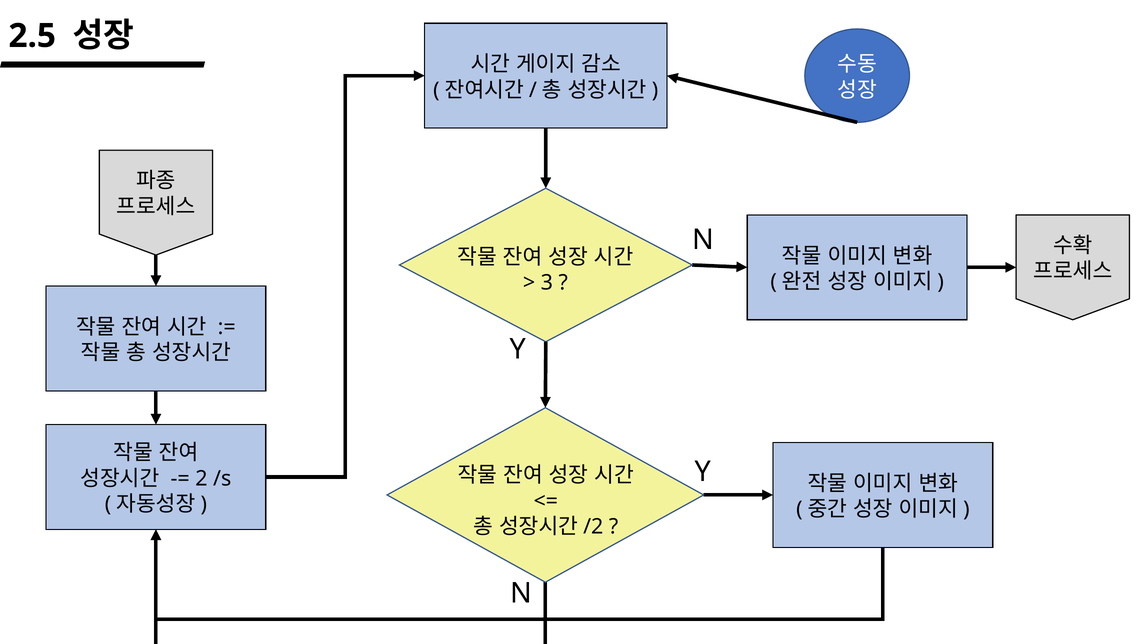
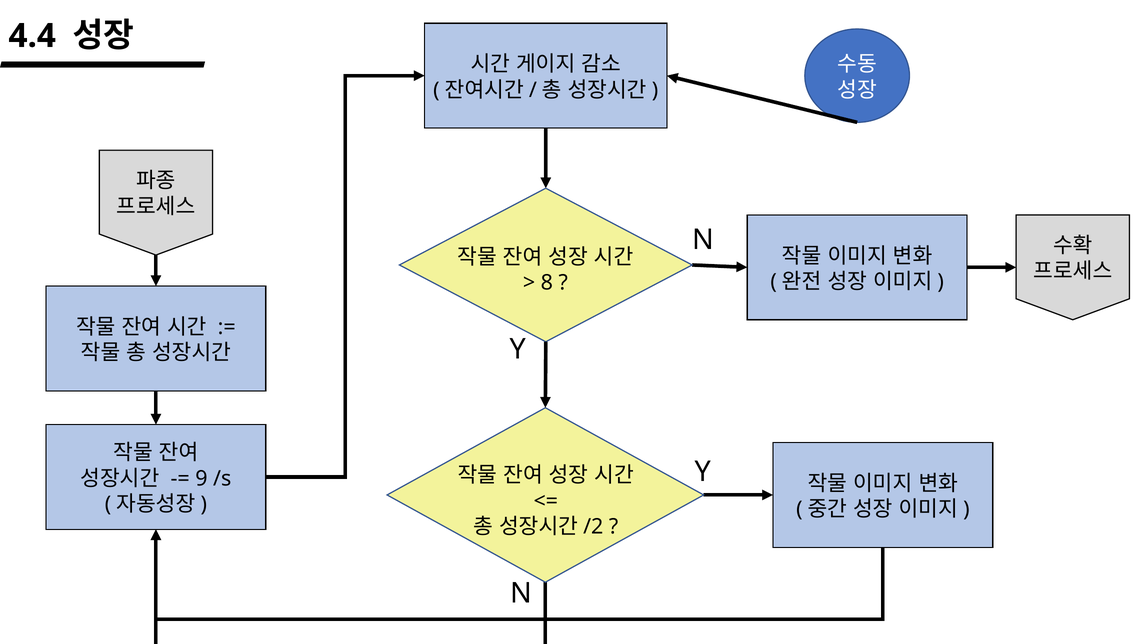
2.5: 2.5 -> 4.4
3: 3 -> 8
2: 2 -> 9
